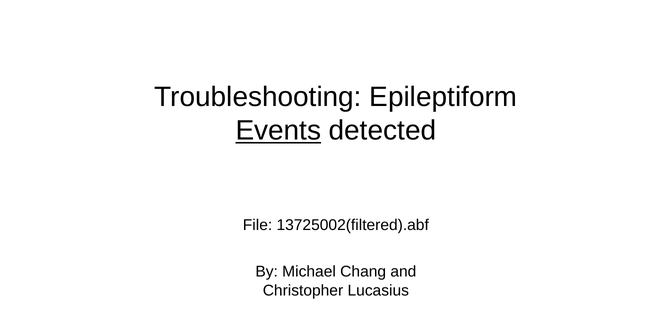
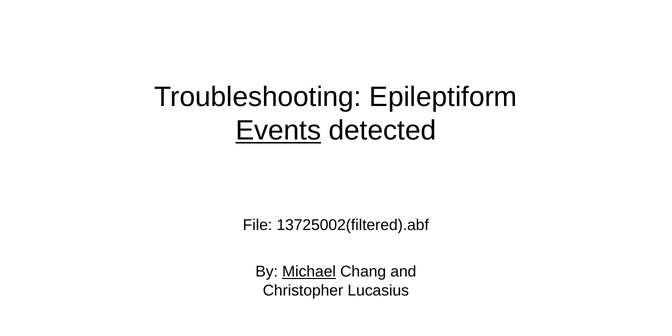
Michael underline: none -> present
